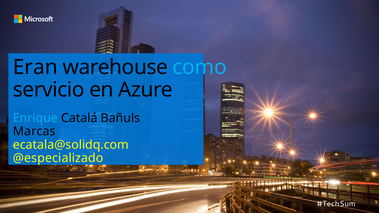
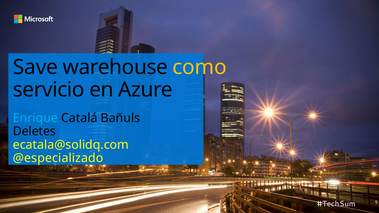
Eran: Eran -> Save
como colour: light blue -> yellow
Marcas: Marcas -> Deletes
